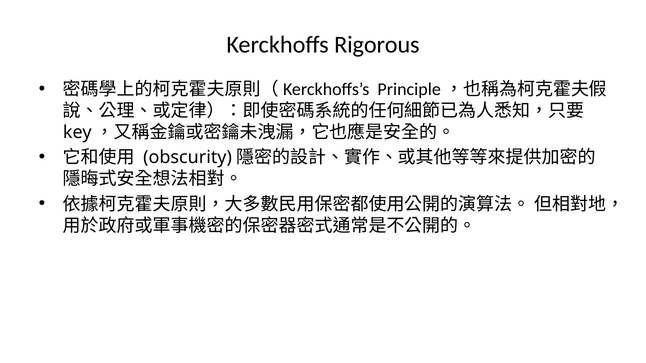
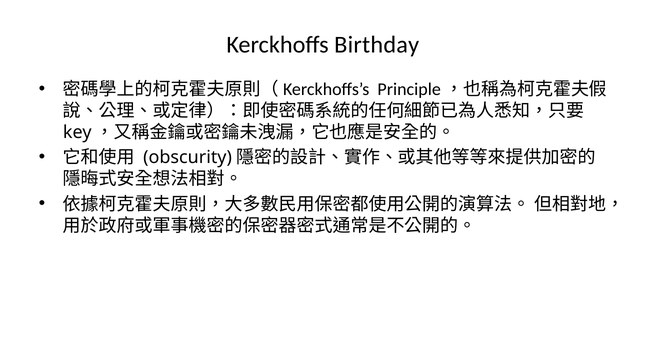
Rigorous: Rigorous -> Birthday
